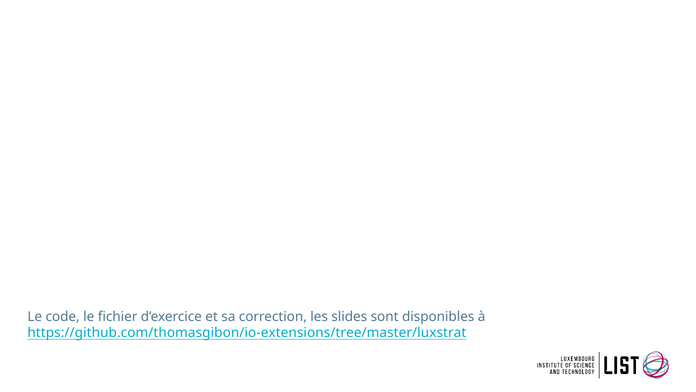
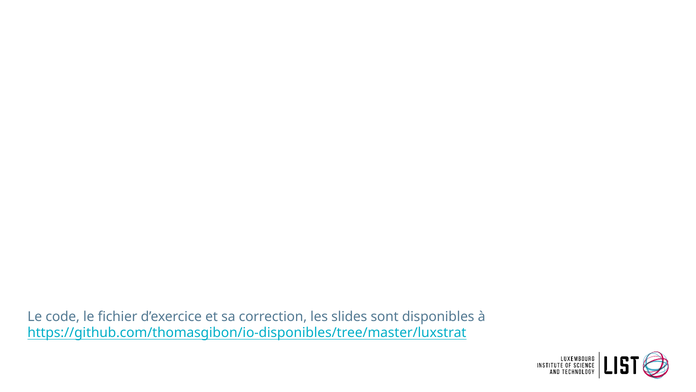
https://github.com/thomasgibon/io-extensions/tree/master/luxstrat: https://github.com/thomasgibon/io-extensions/tree/master/luxstrat -> https://github.com/thomasgibon/io-disponibles/tree/master/luxstrat
